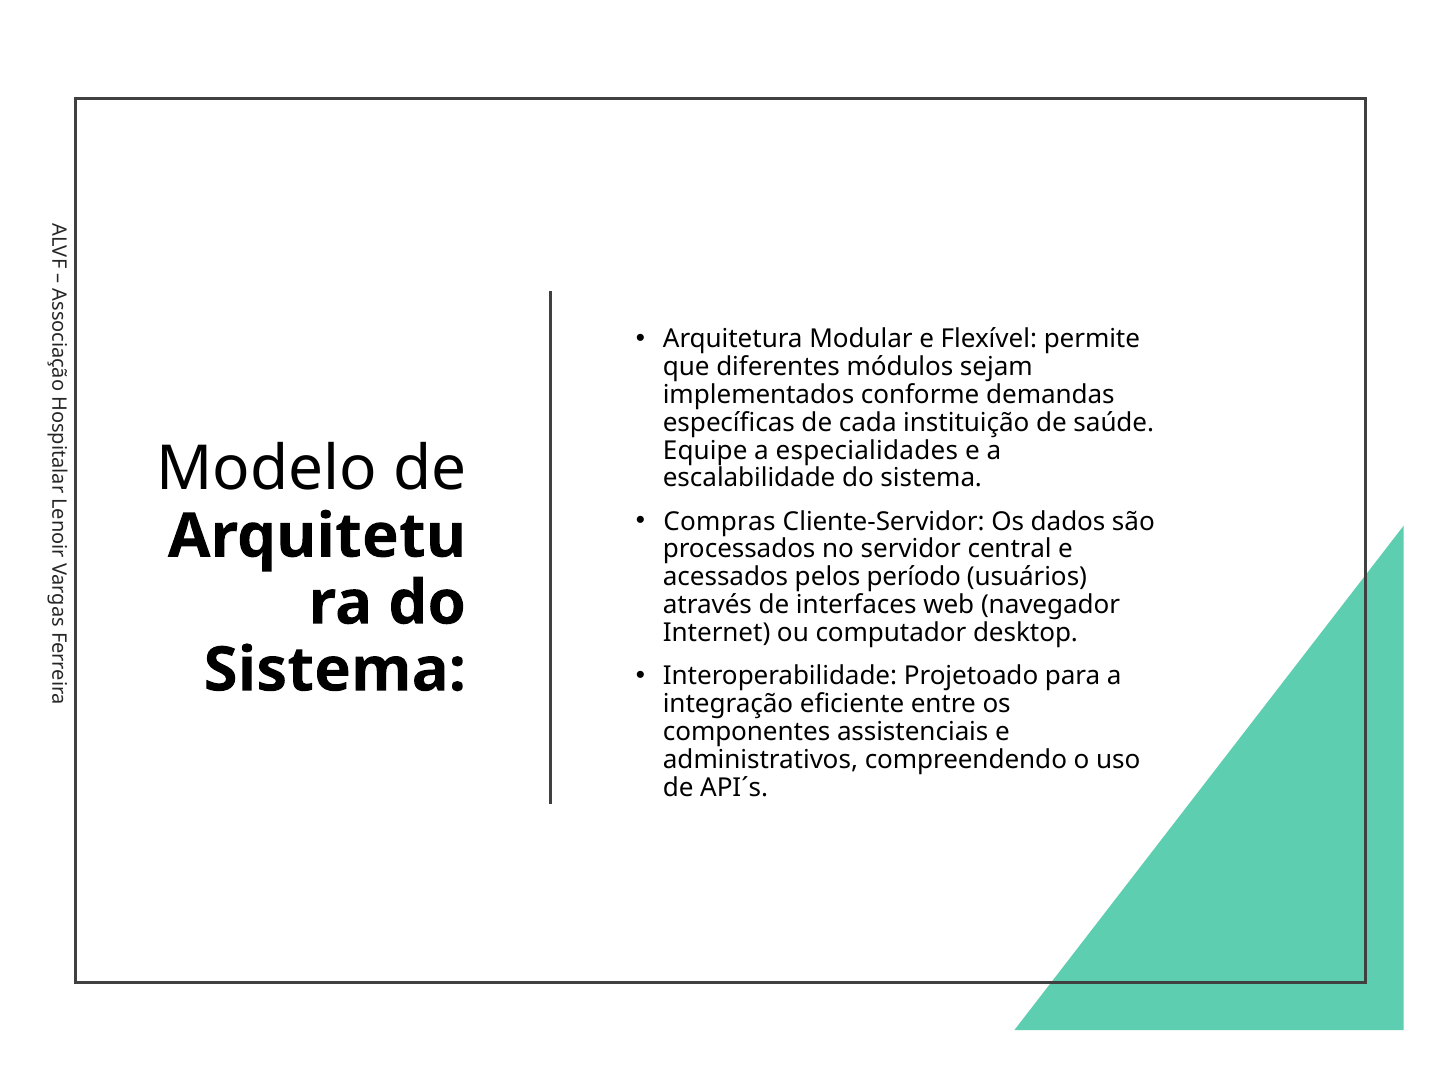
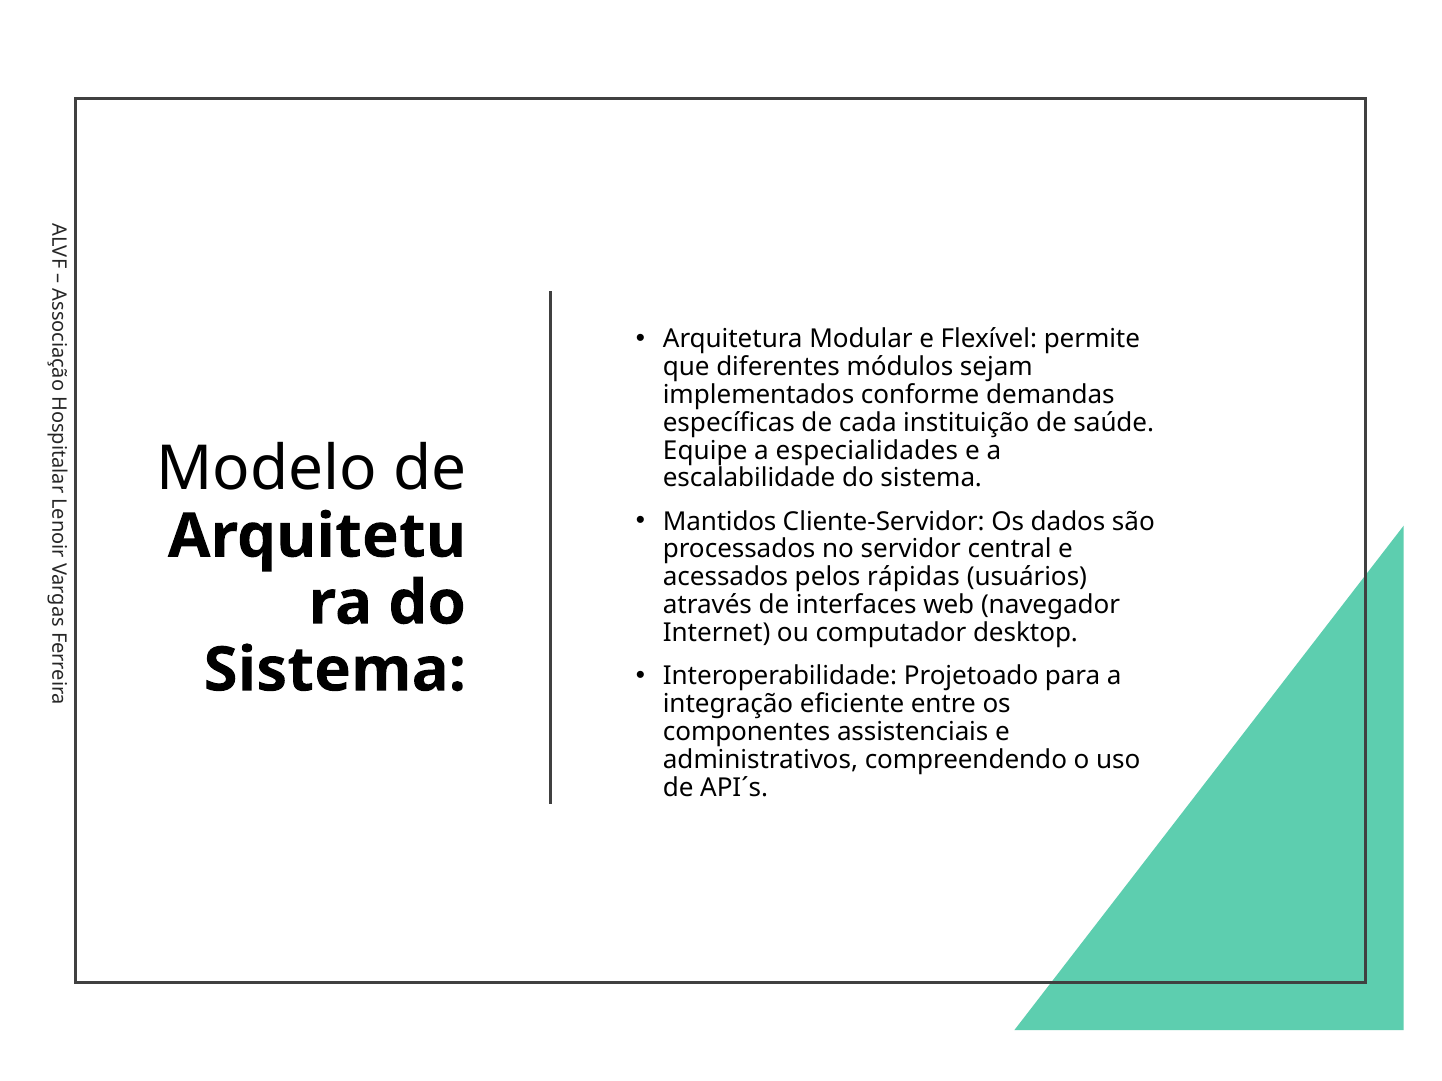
Compras: Compras -> Mantidos
período: período -> rápidas
